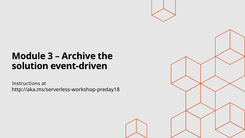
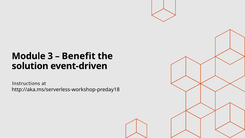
Archive: Archive -> Benefit
